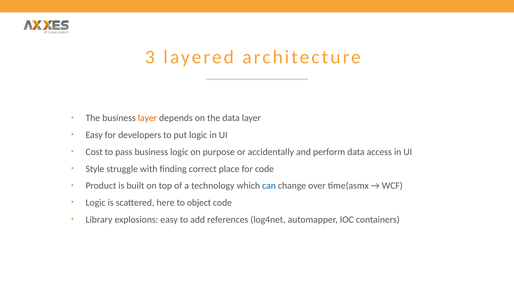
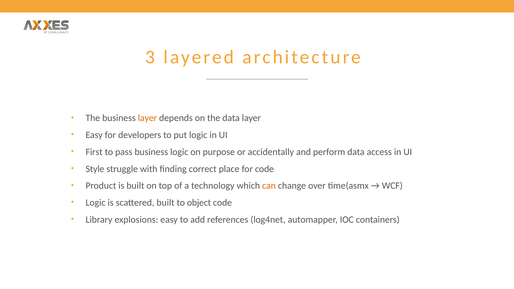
Cost: Cost -> First
can colour: blue -> orange
scattered here: here -> built
